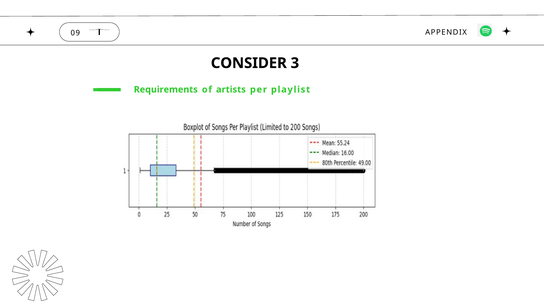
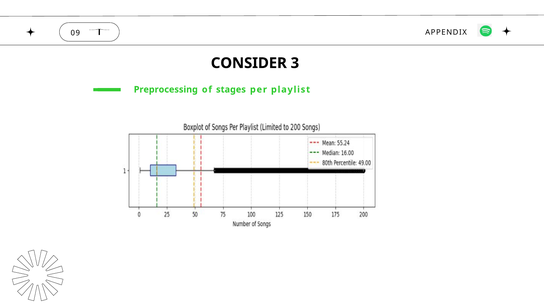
Requirements: Requirements -> Preprocessing
artists: artists -> stages
